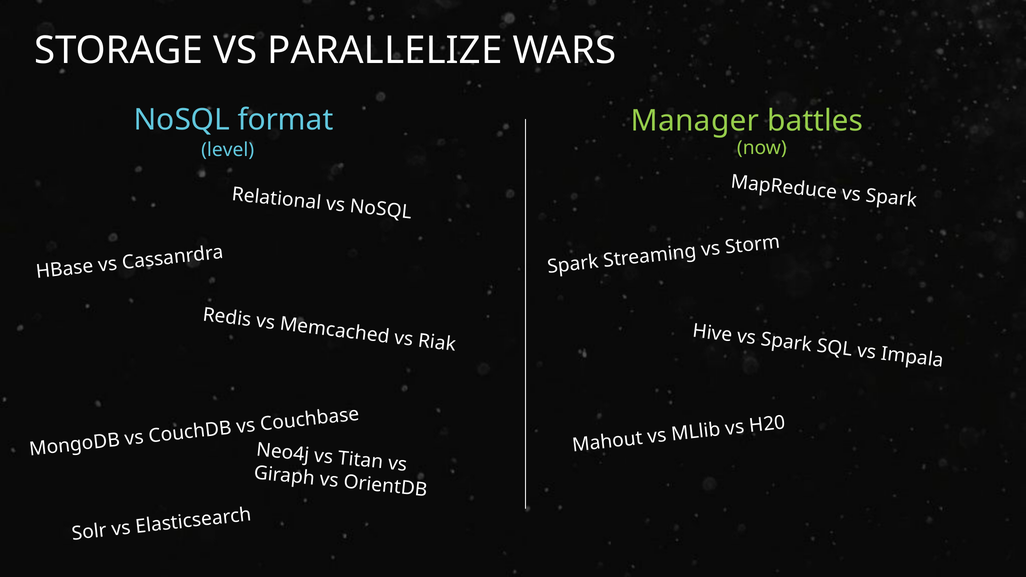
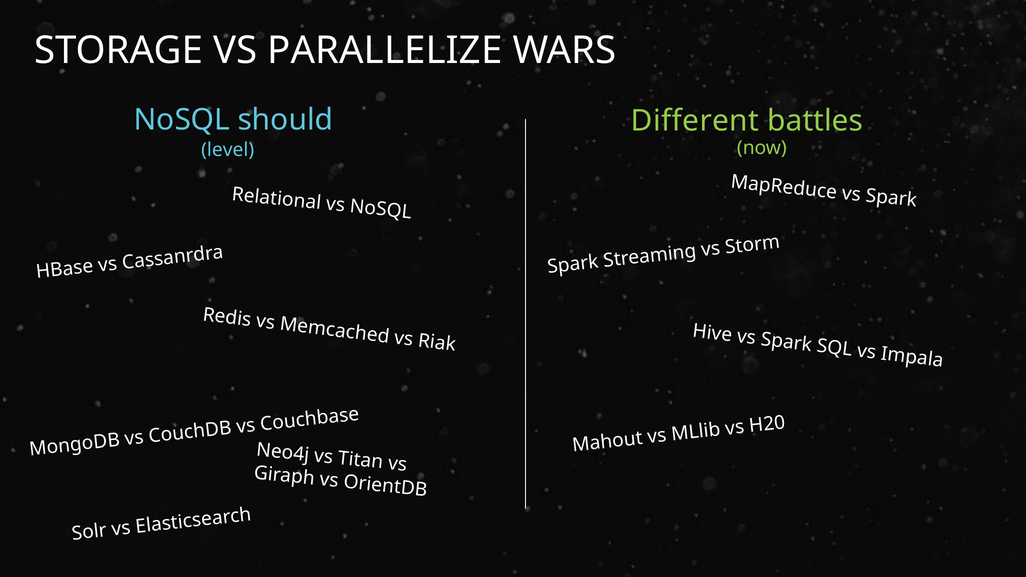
format: format -> should
Manager: Manager -> Different
